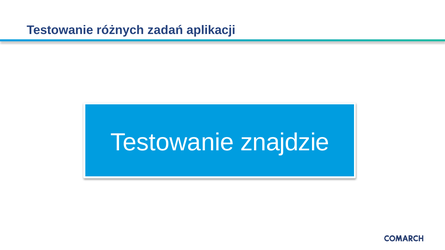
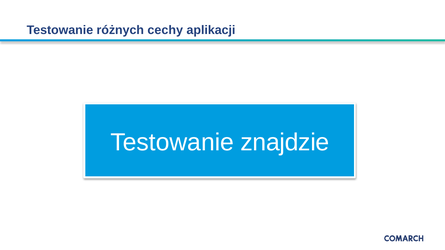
zadań: zadań -> cechy
